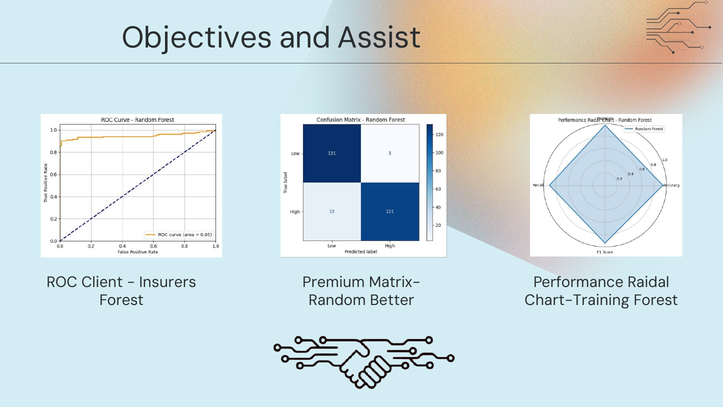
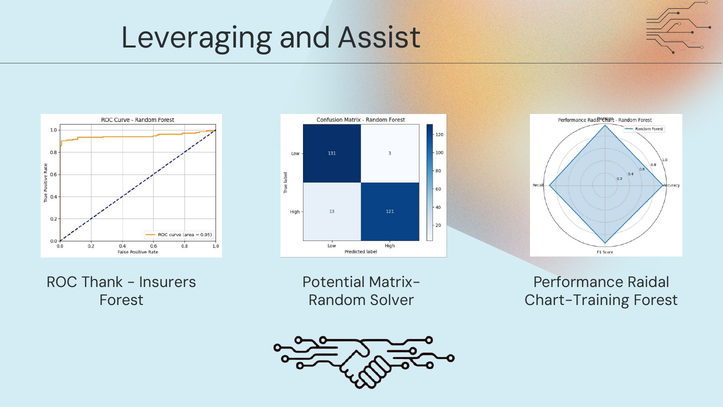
Objectives: Objectives -> Leveraging
Client: Client -> Thank
Premium: Premium -> Potential
Better: Better -> Solver
